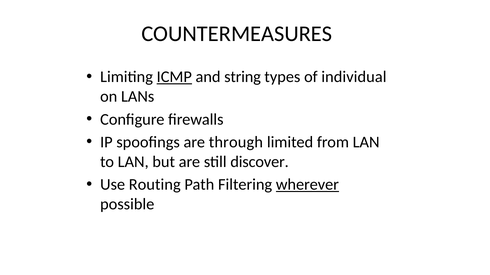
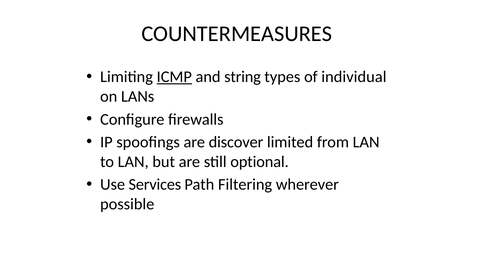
through: through -> discover
discover: discover -> optional
Routing: Routing -> Services
wherever underline: present -> none
